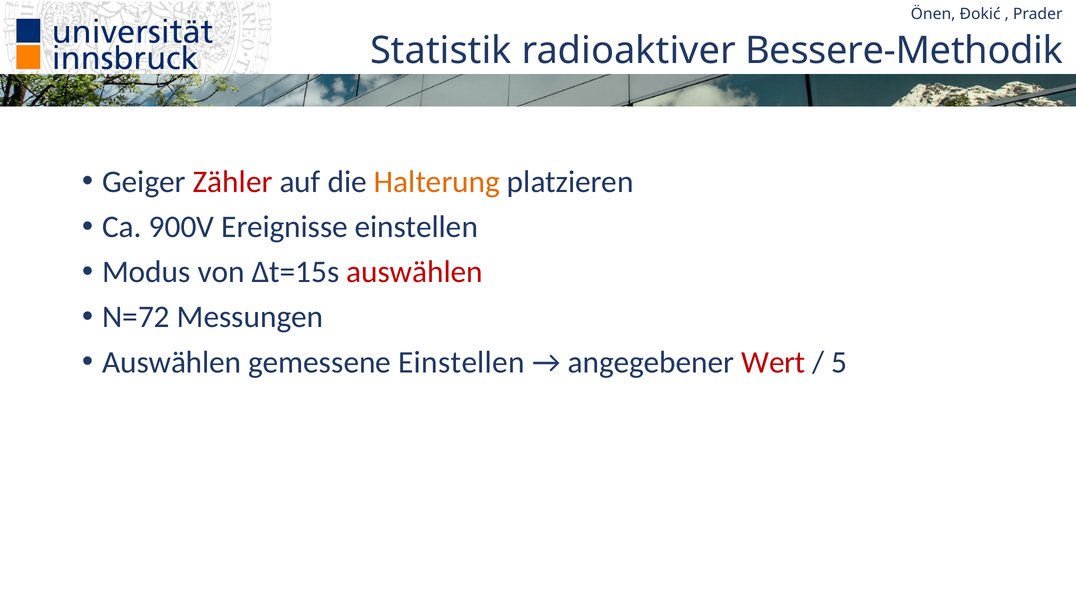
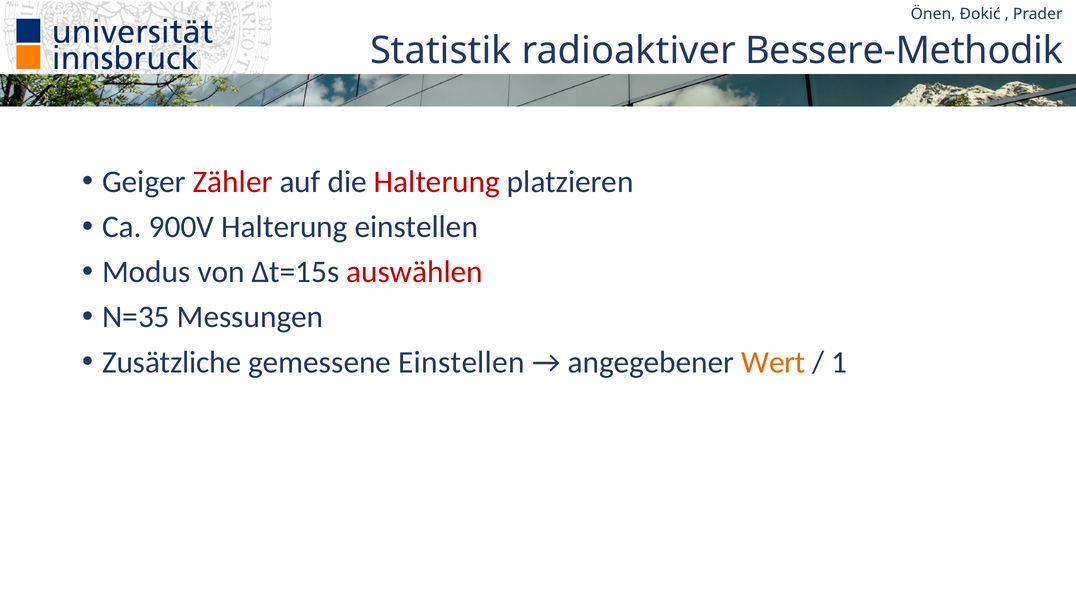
Halterung at (437, 182) colour: orange -> red
900V Ereignisse: Ereignisse -> Halterung
N=72: N=72 -> N=35
Auswählen at (172, 362): Auswählen -> Zusätzliche
Wert colour: red -> orange
5: 5 -> 1
